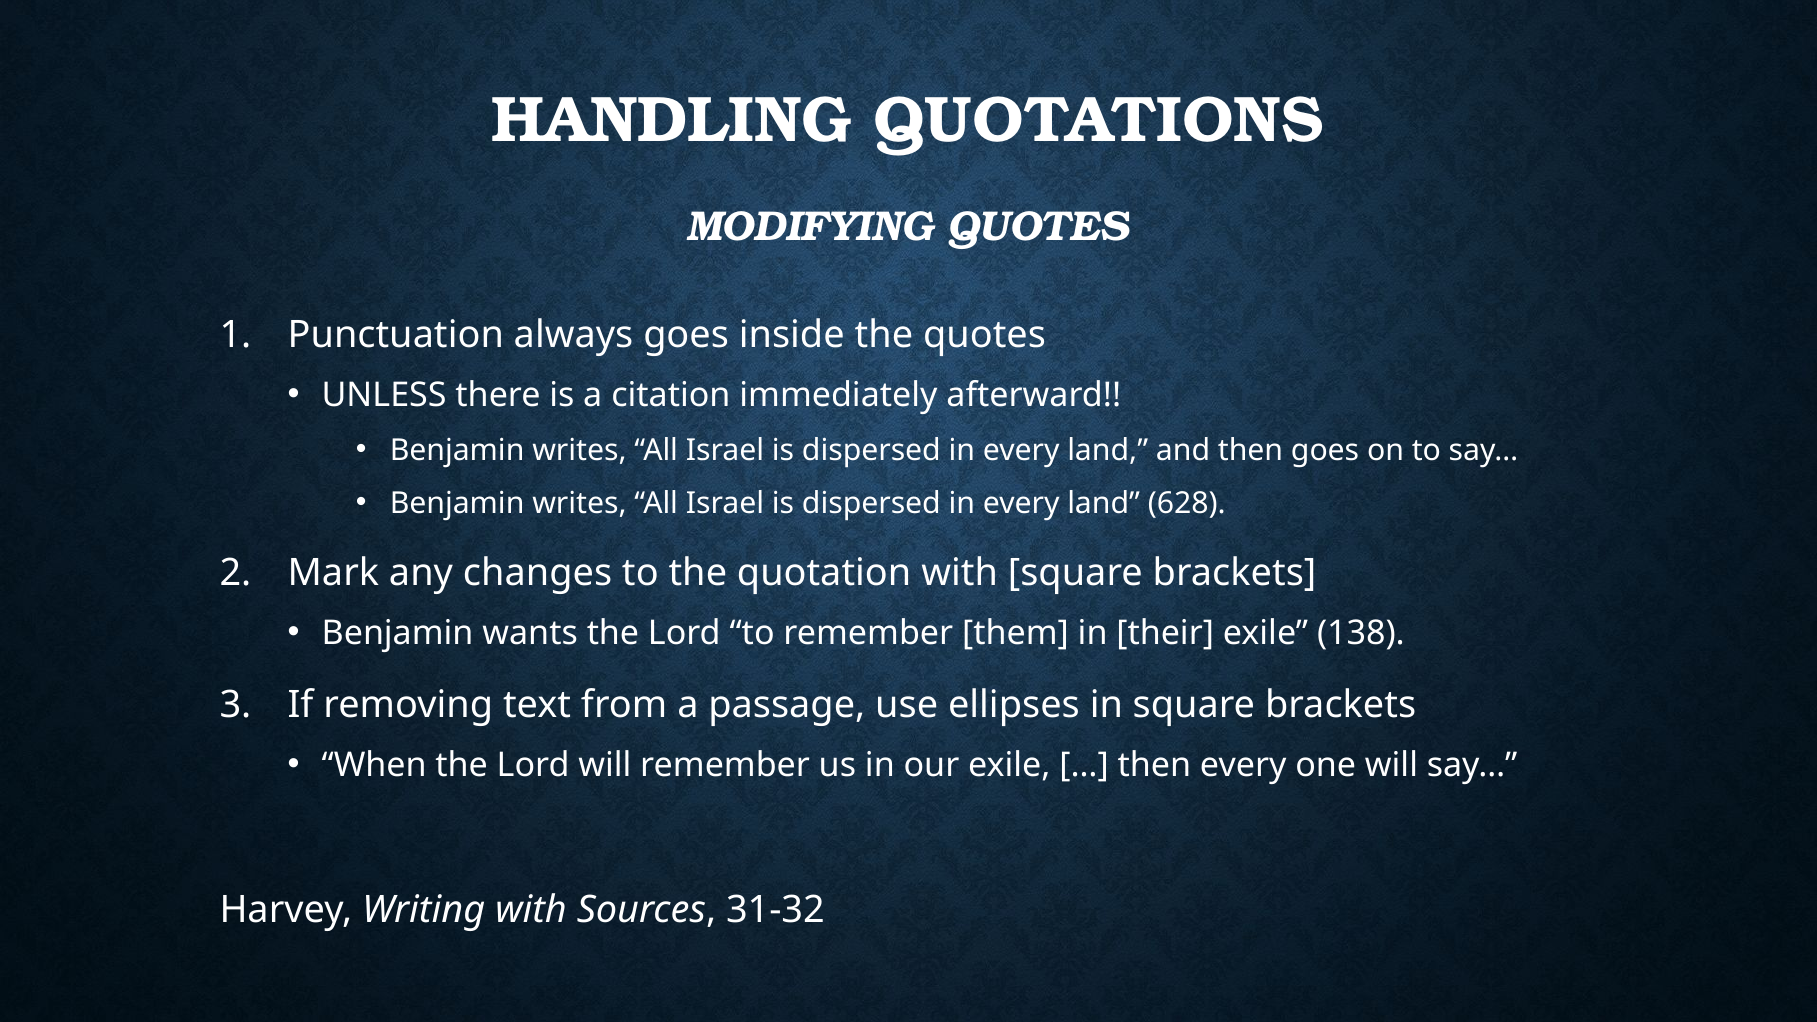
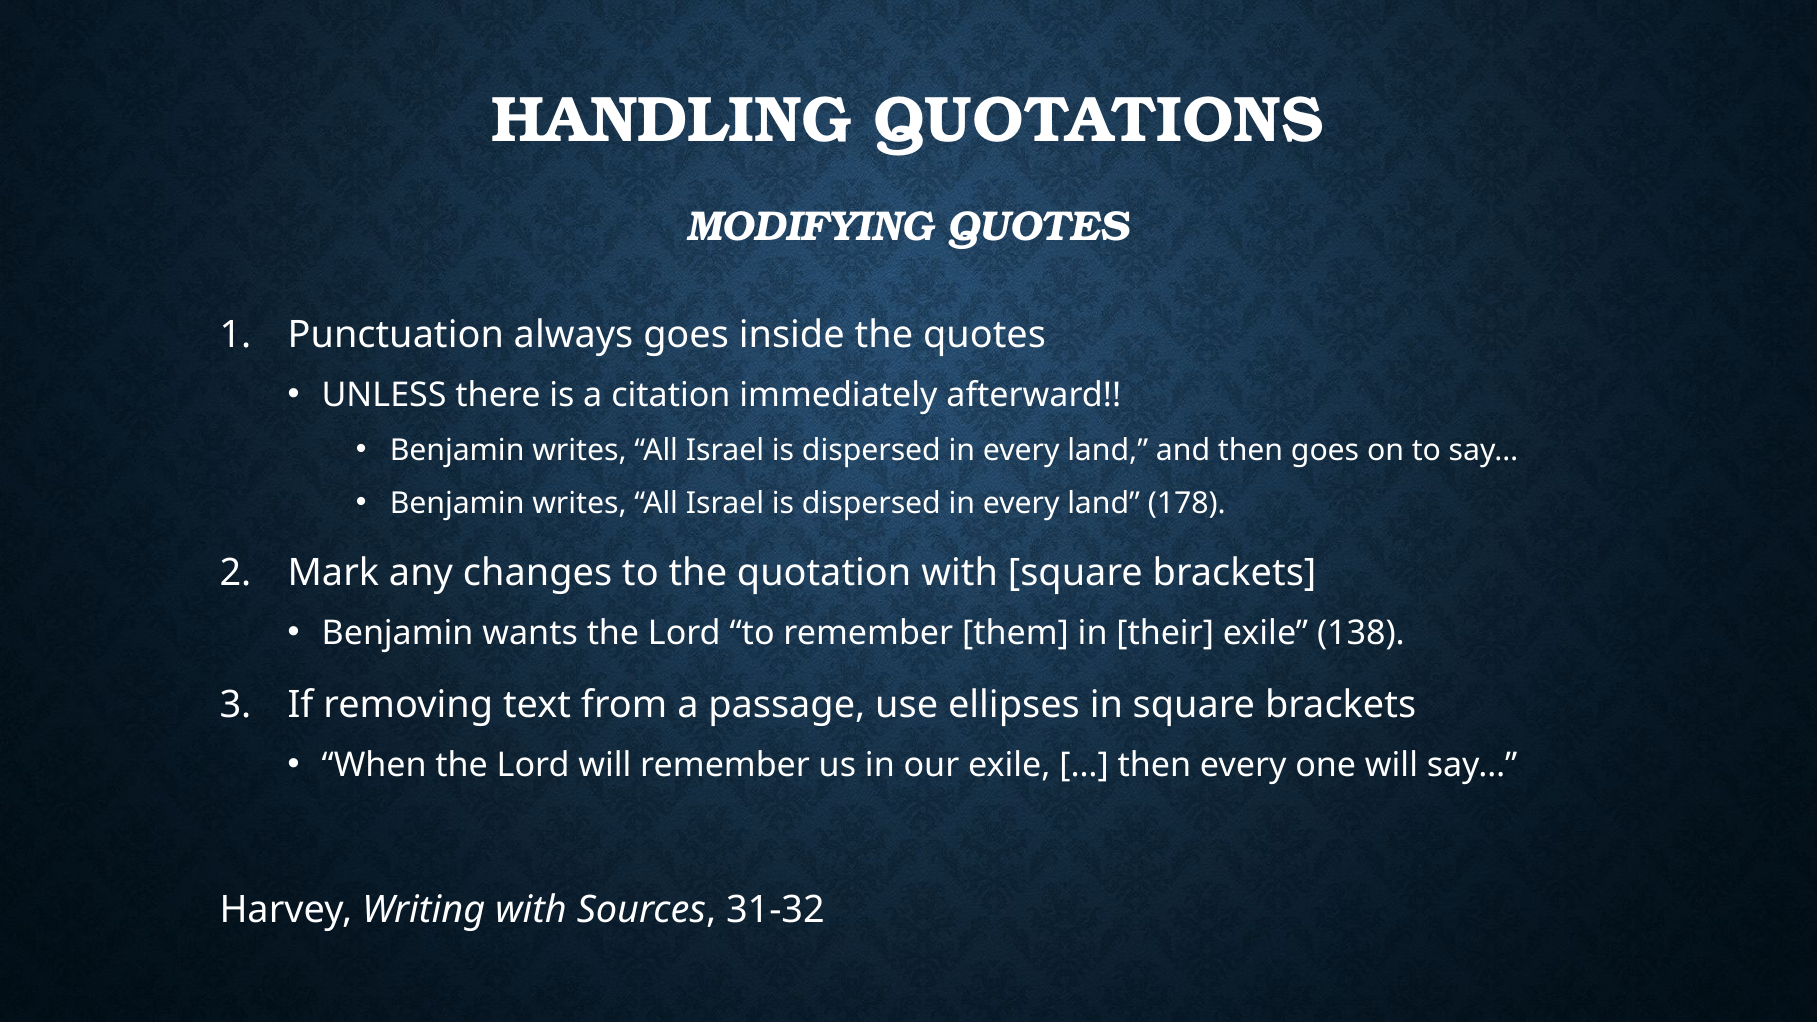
628: 628 -> 178
